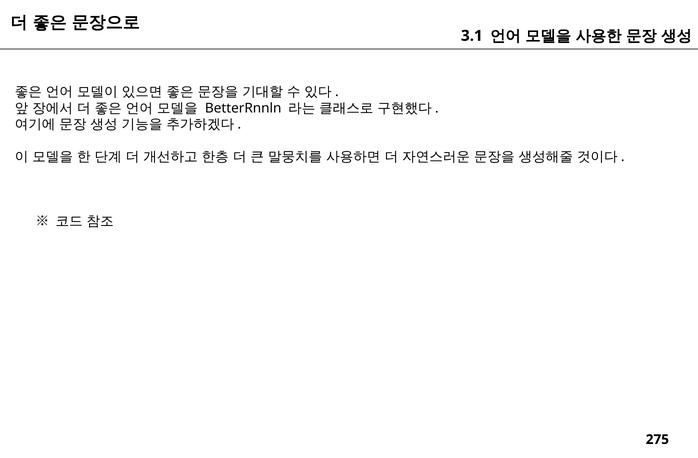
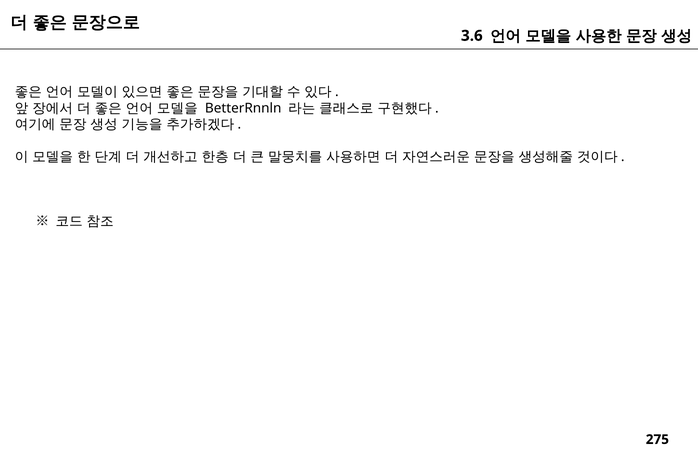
3.1: 3.1 -> 3.6
